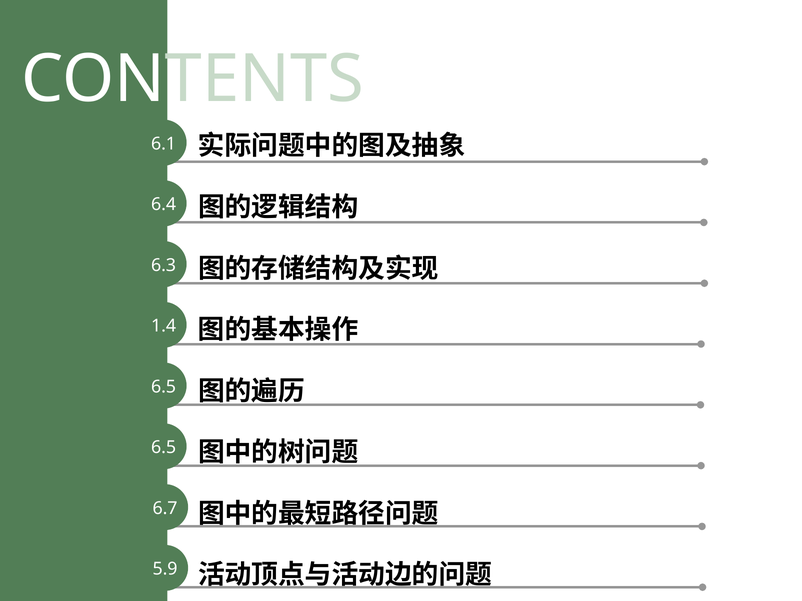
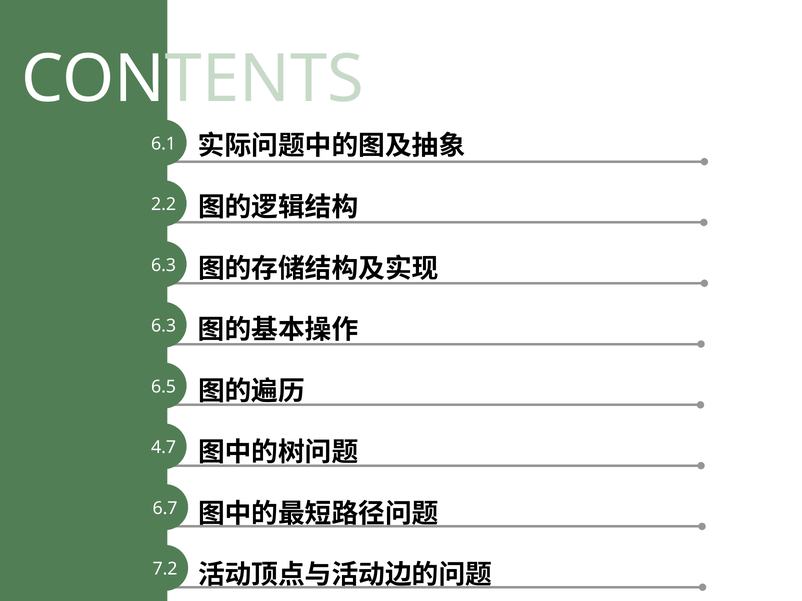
6.4: 6.4 -> 2.2
1.4 at (164, 326): 1.4 -> 6.3
6.5 at (164, 448): 6.5 -> 4.7
5.9: 5.9 -> 7.2
